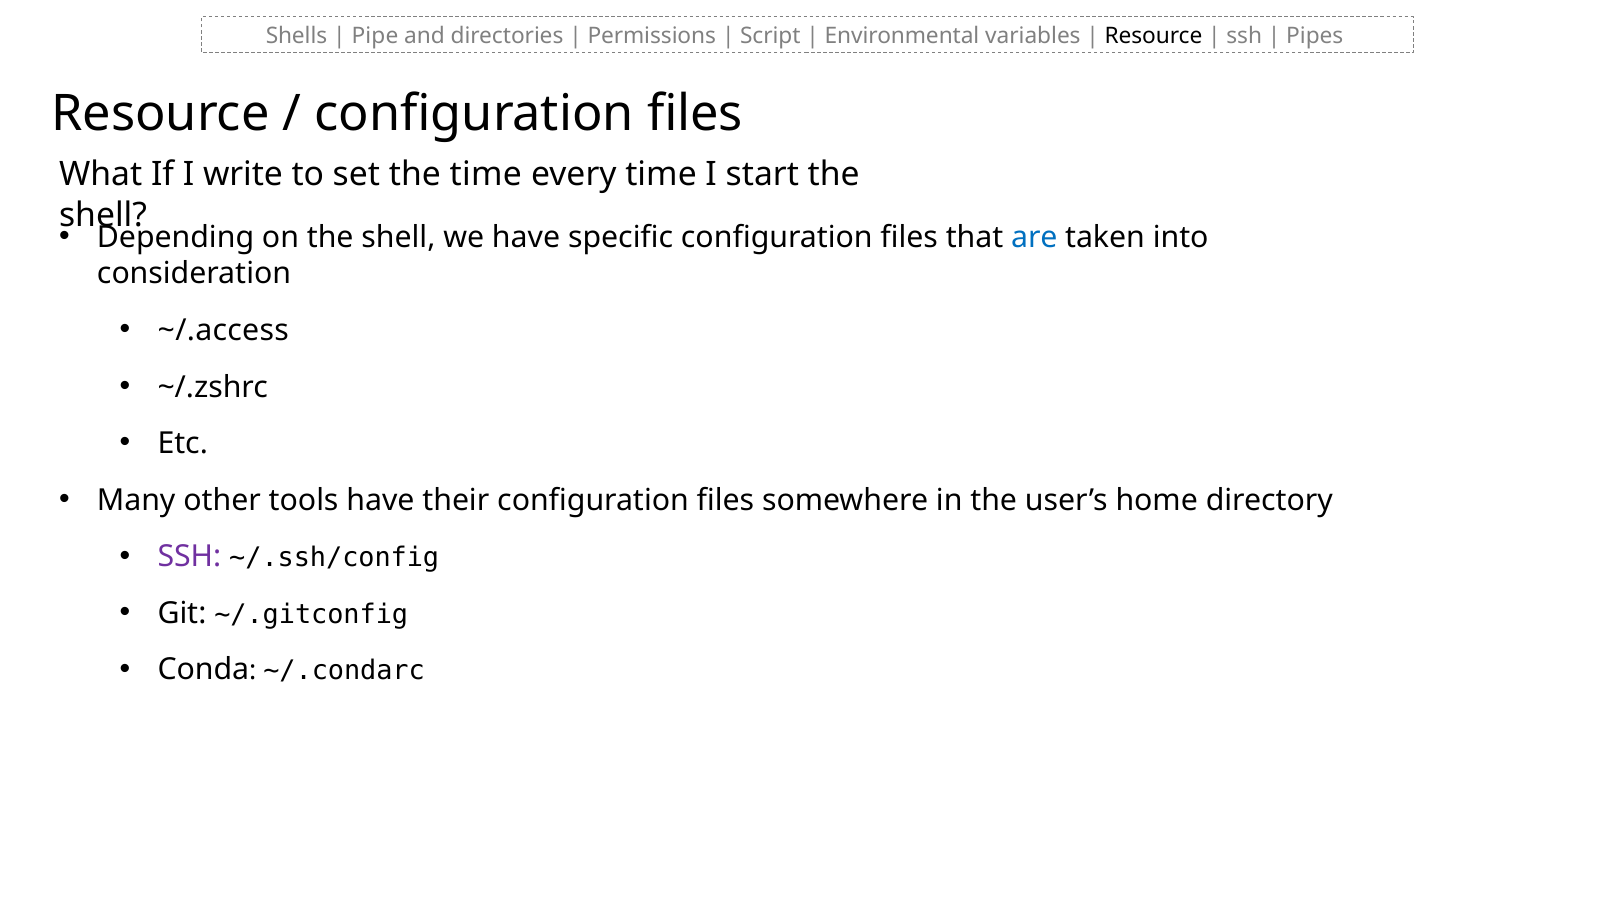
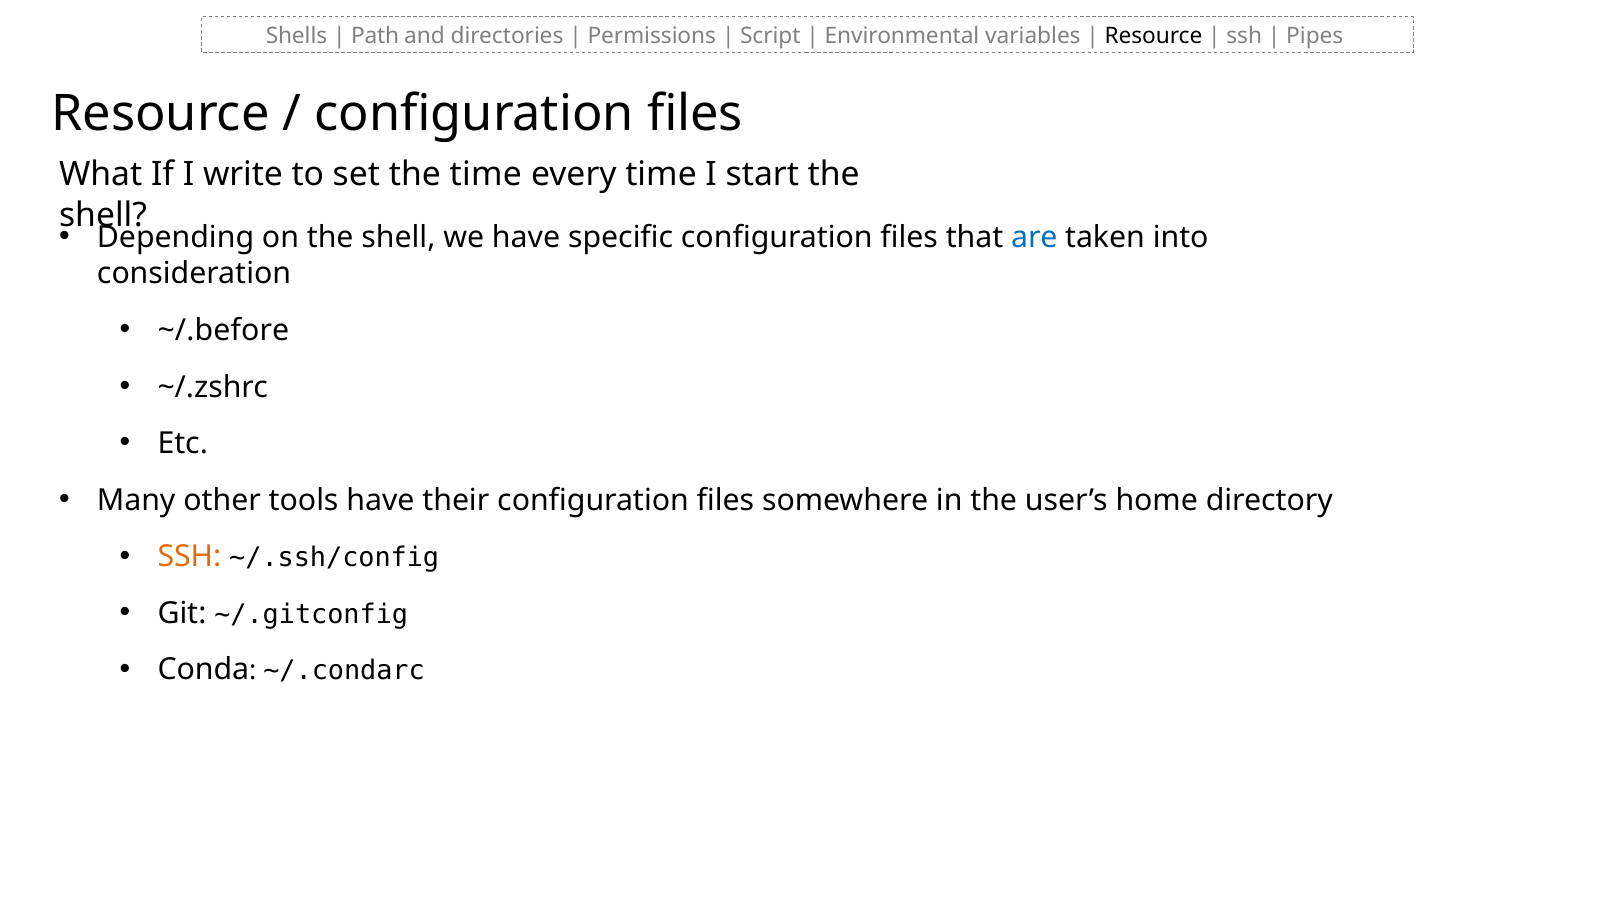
Pipe: Pipe -> Path
~/.access: ~/.access -> ~/.before
SSH at (189, 556) colour: purple -> orange
